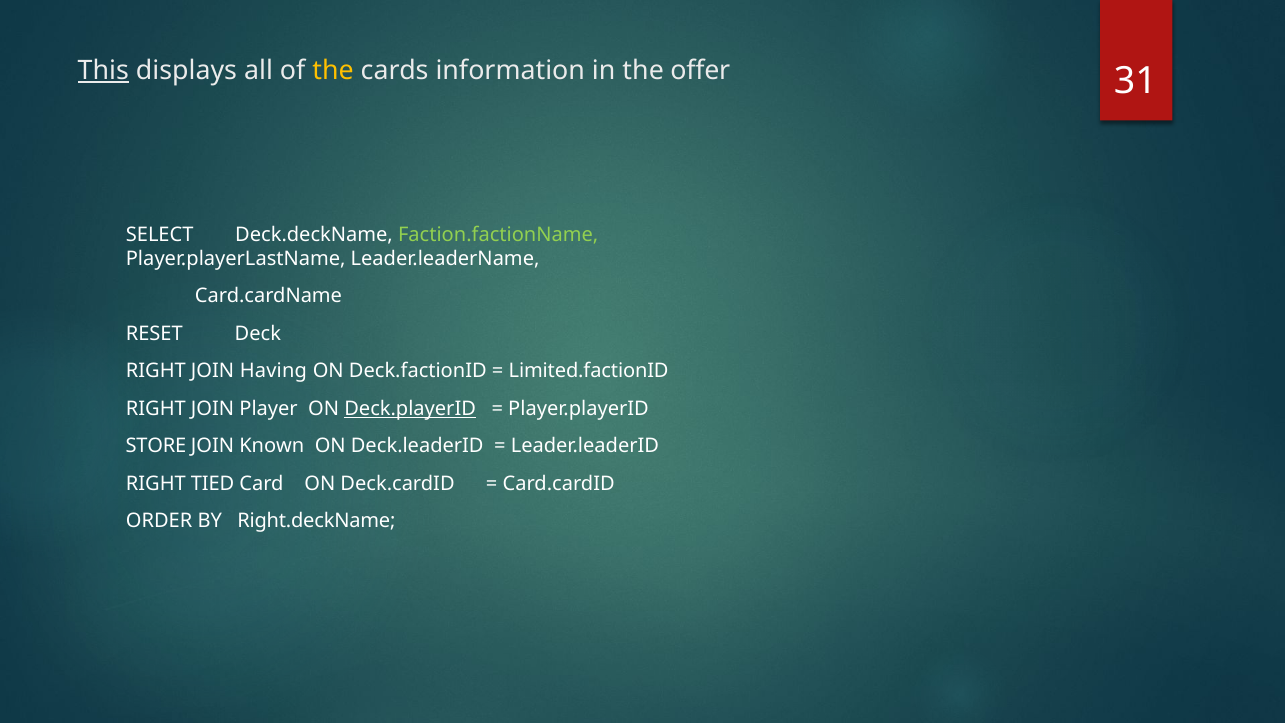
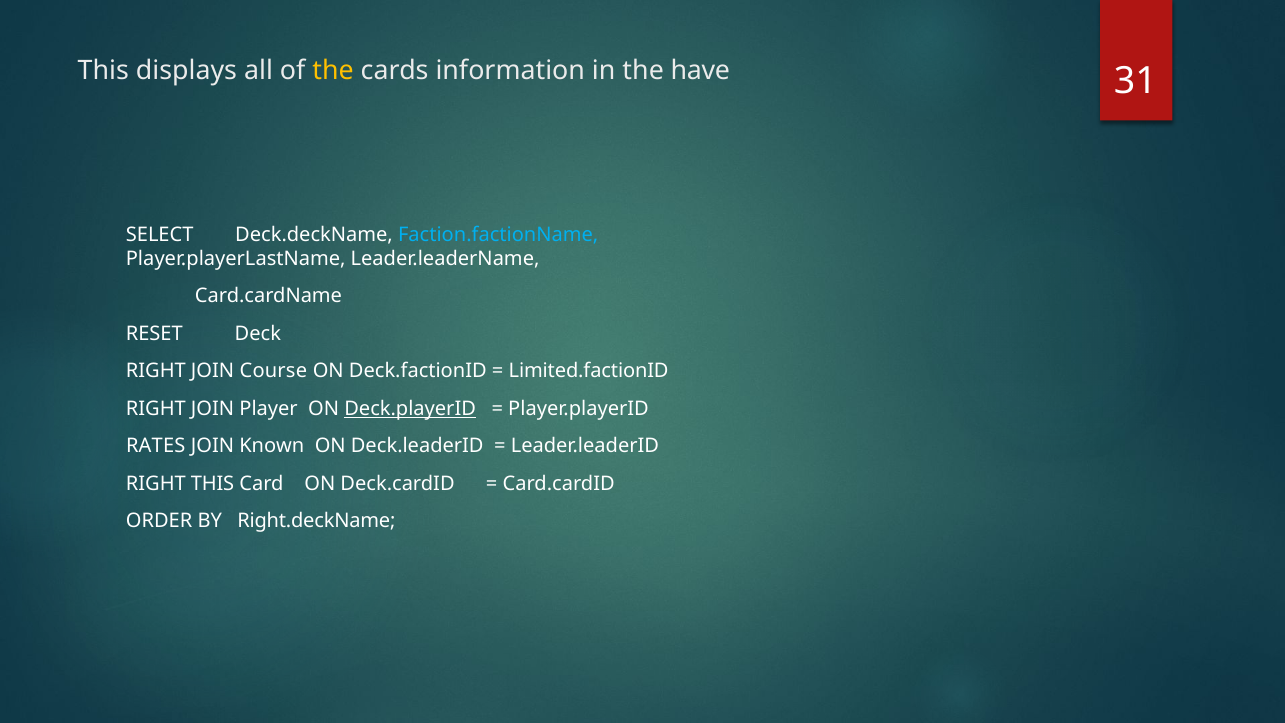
This at (103, 71) underline: present -> none
offer: offer -> have
Faction.factionName colour: light green -> light blue
Having: Having -> Course
STORE: STORE -> RATES
RIGHT TIED: TIED -> THIS
